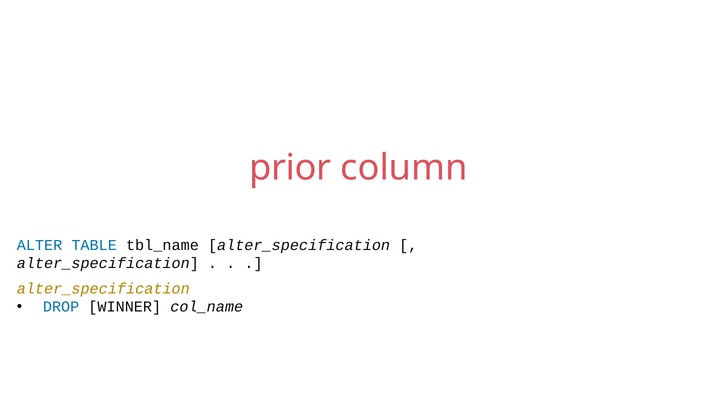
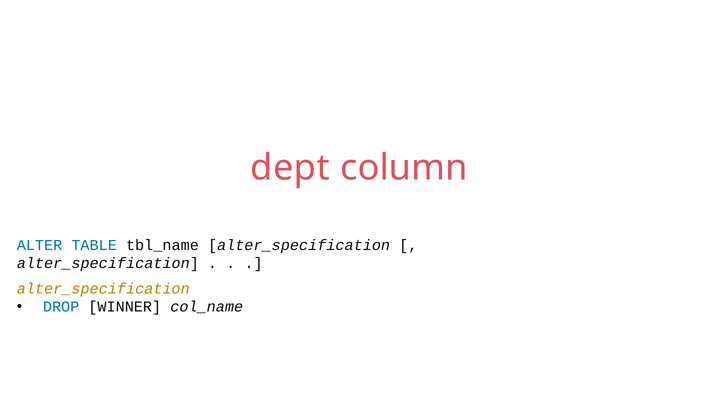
prior: prior -> dept
